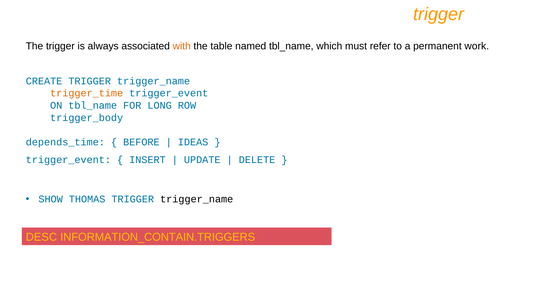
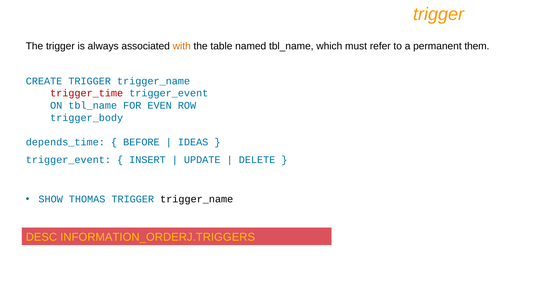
work: work -> them
trigger_time colour: orange -> red
LONG: LONG -> EVEN
INFORMATION_CONTAIN.TRIGGERS: INFORMATION_CONTAIN.TRIGGERS -> INFORMATION_ORDERJ.TRIGGERS
